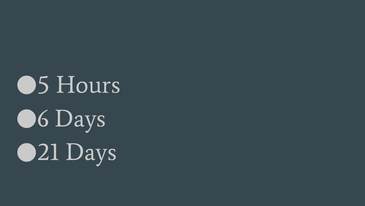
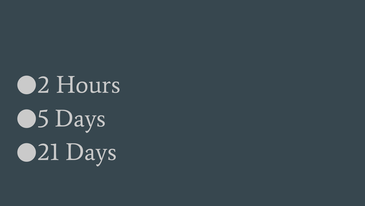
5: 5 -> 2
6: 6 -> 5
